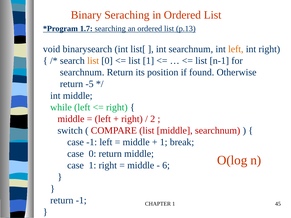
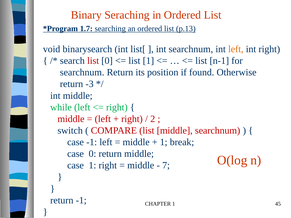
list at (93, 61) colour: orange -> red
-5: -5 -> -3
6: 6 -> 7
